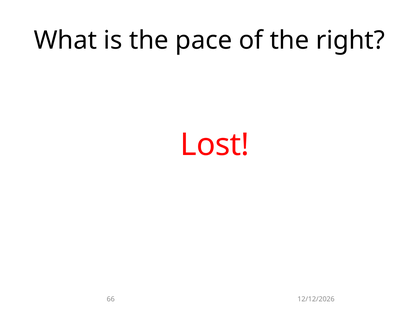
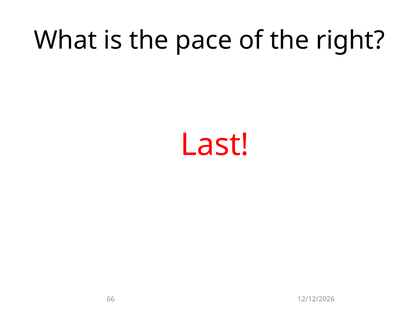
Lost: Lost -> Last
